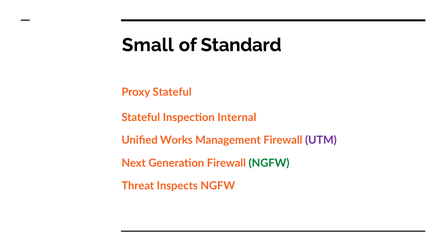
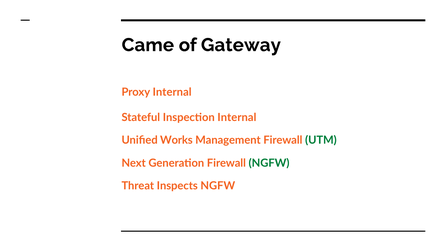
Small: Small -> Came
Standard: Standard -> Gateway
Proxy Stateful: Stateful -> Internal
UTM colour: purple -> green
